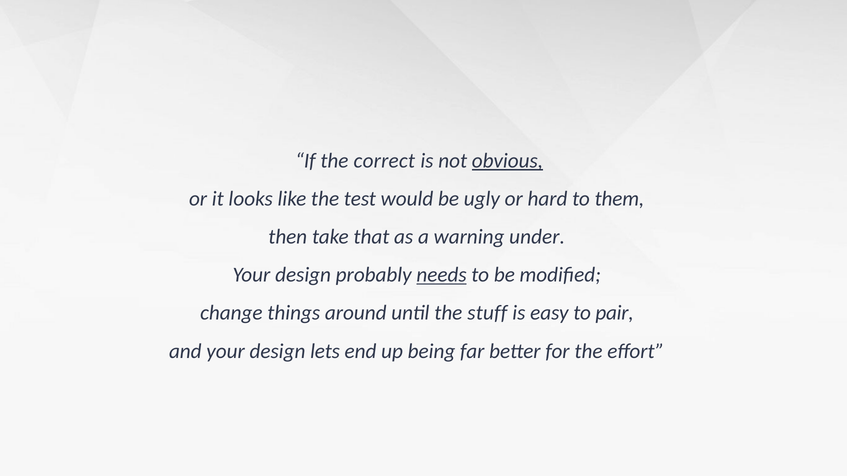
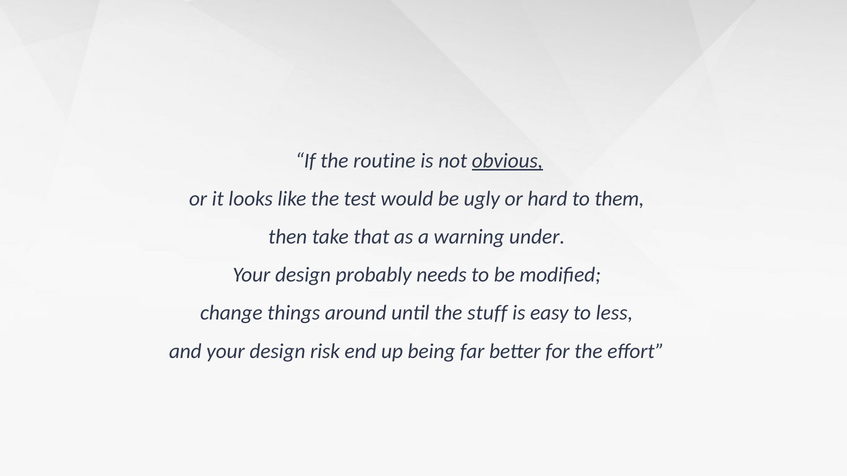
correct: correct -> routine
needs underline: present -> none
pair: pair -> less
lets: lets -> risk
